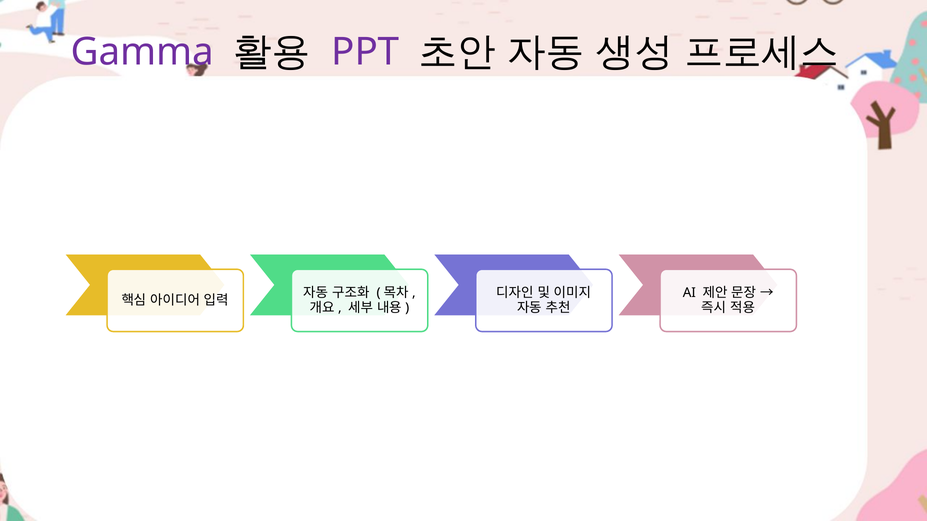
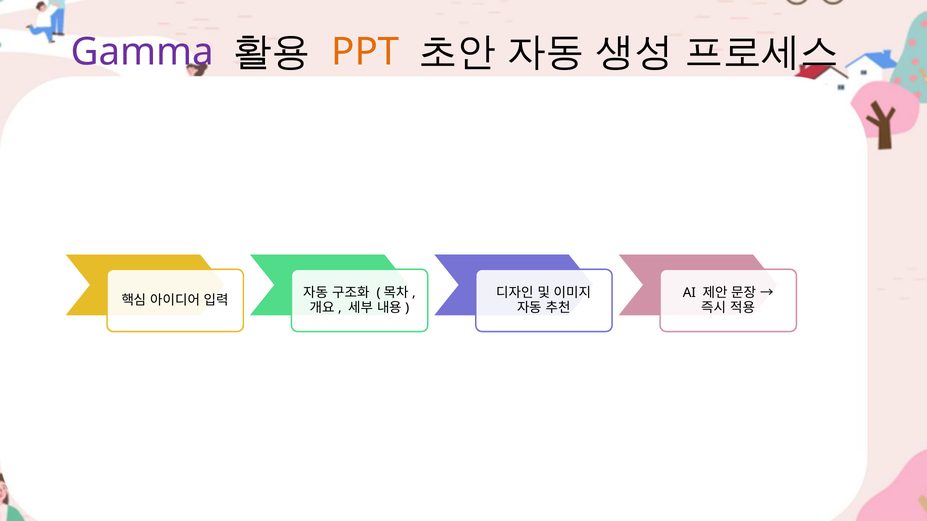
PPT colour: purple -> orange
